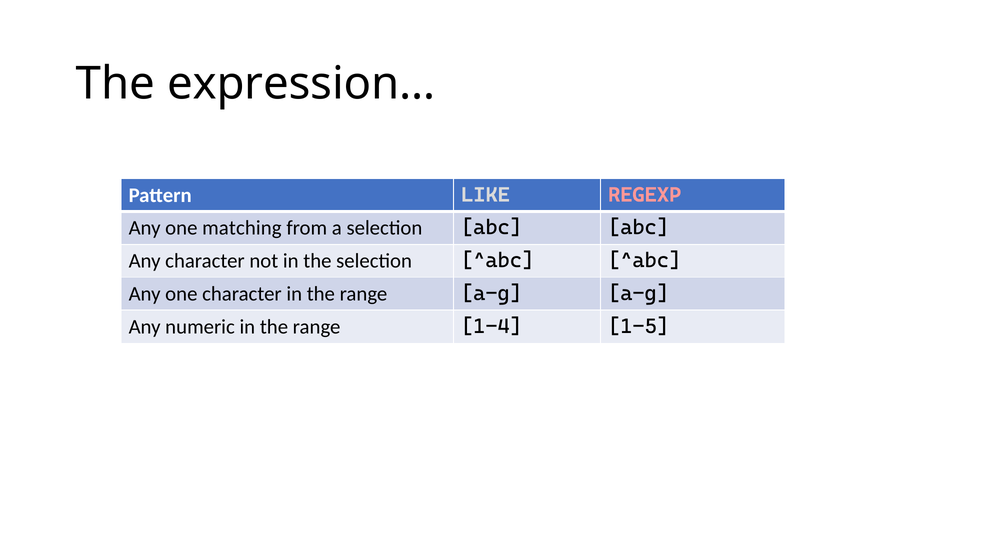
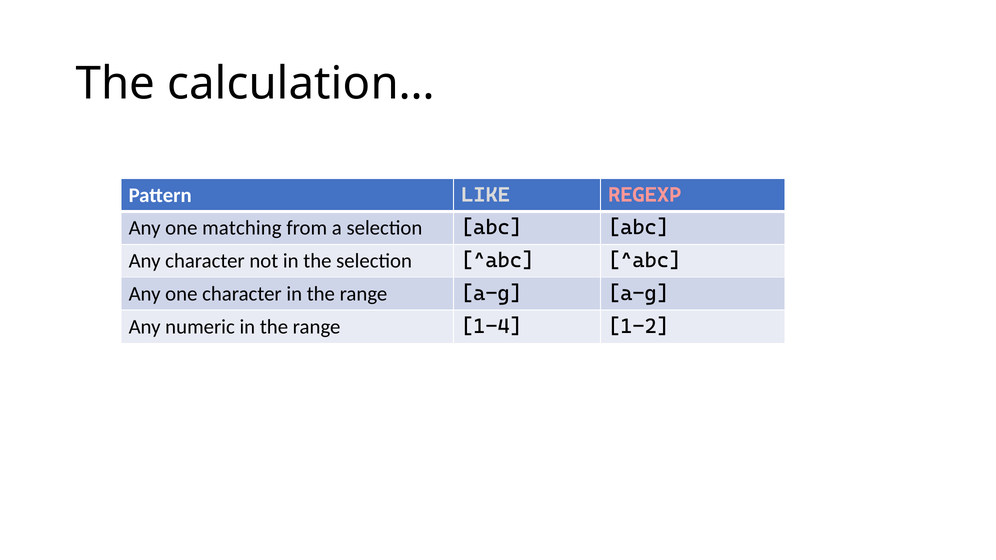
expression…: expression… -> calculation…
1-5: 1-5 -> 1-2
